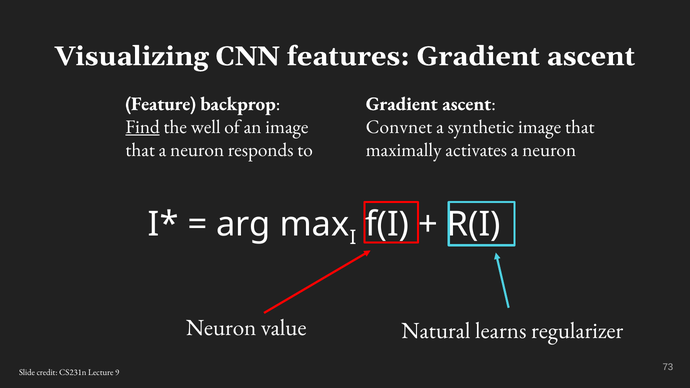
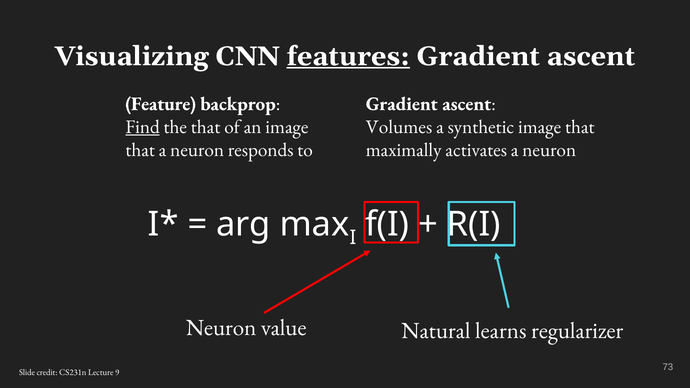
features underline: none -> present
the well: well -> that
Convnet: Convnet -> Volumes
